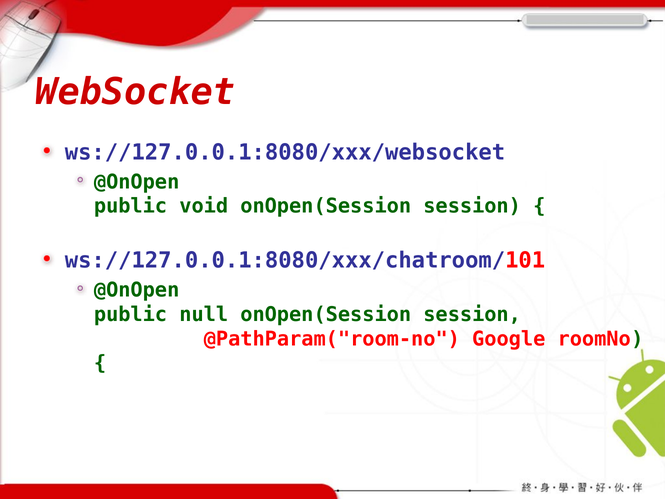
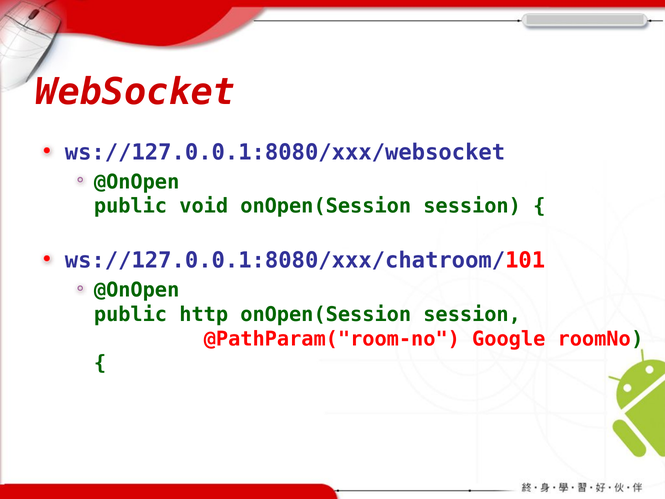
null: null -> http
